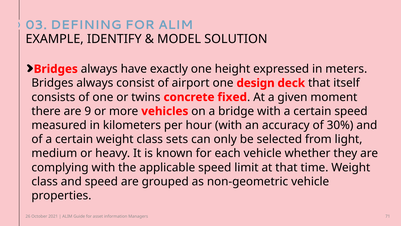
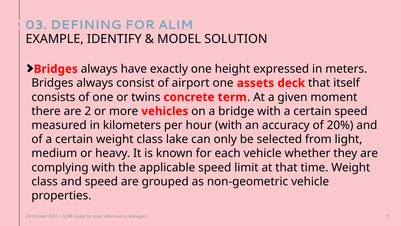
design: design -> assets
fixed: fixed -> term
9: 9 -> 2
30%: 30% -> 20%
sets: sets -> lake
